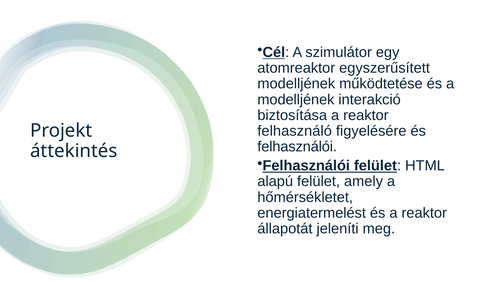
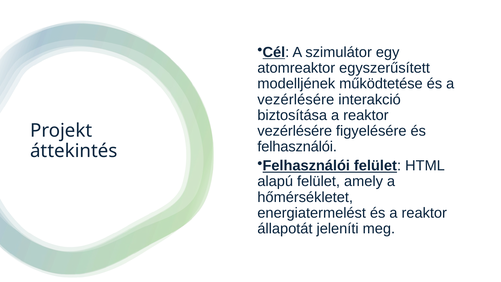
modelljének at (296, 99): modelljének -> vezérlésére
felhasználó at (295, 131): felhasználó -> vezérlésére
